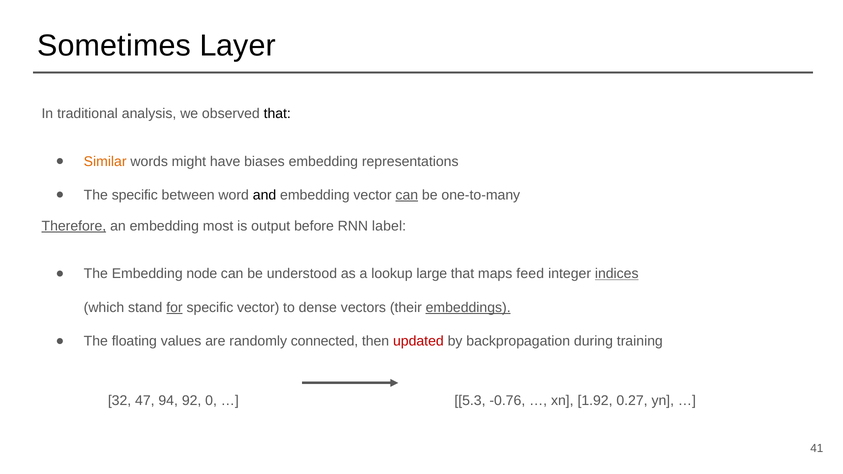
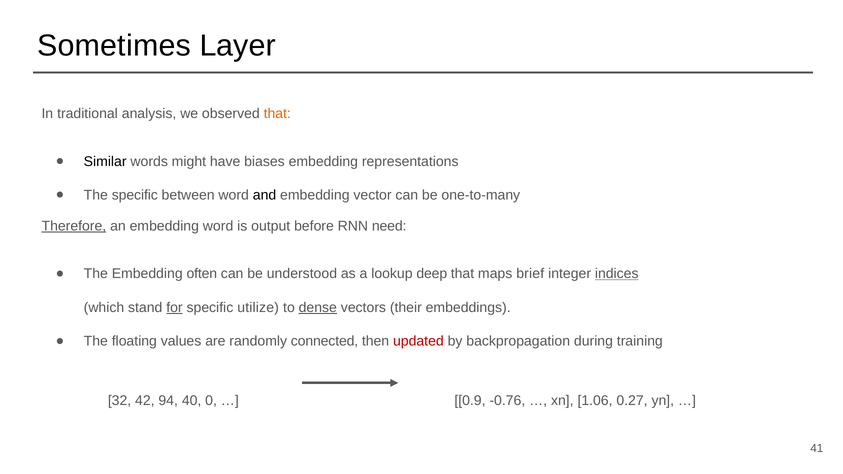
that at (277, 114) colour: black -> orange
Similar colour: orange -> black
can at (407, 195) underline: present -> none
embedding most: most -> word
label: label -> need
node: node -> often
large: large -> deep
feed: feed -> brief
specific vector: vector -> utilize
dense underline: none -> present
embeddings underline: present -> none
47: 47 -> 42
92: 92 -> 40
5.3: 5.3 -> 0.9
1.92: 1.92 -> 1.06
